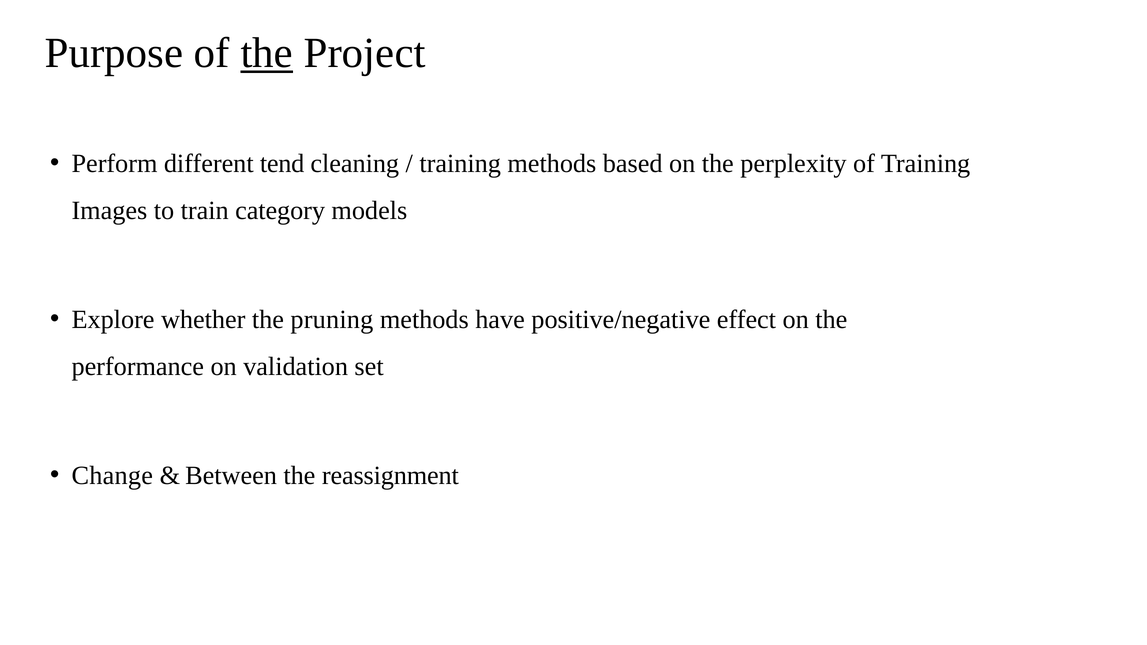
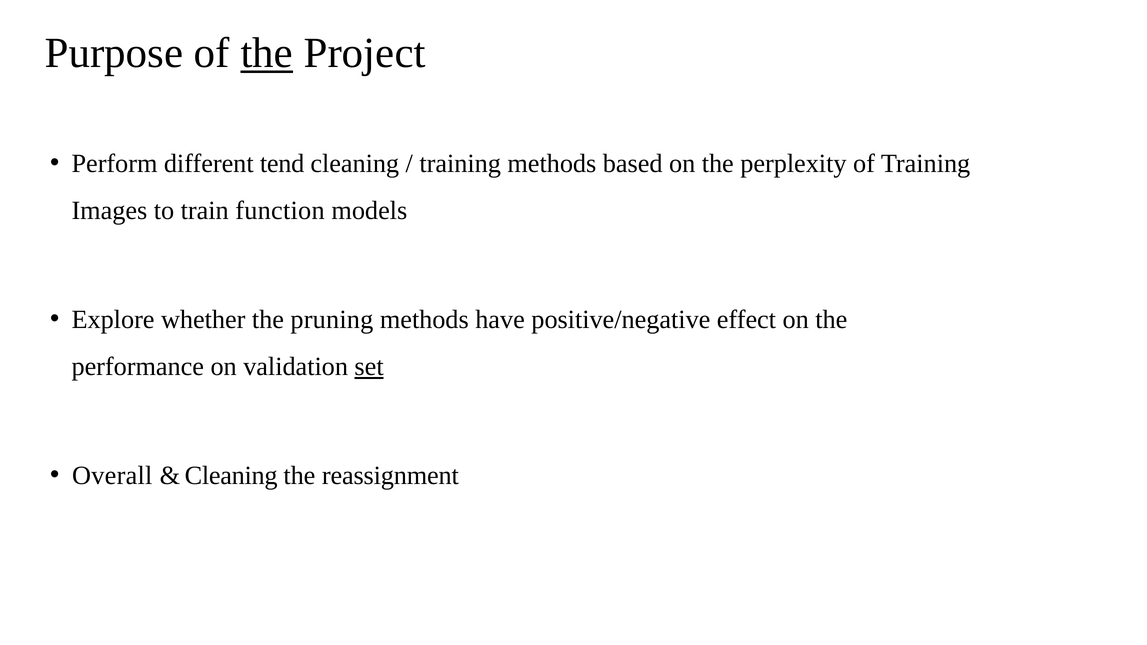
category: category -> function
set underline: none -> present
Change: Change -> Overall
Between at (231, 476): Between -> Cleaning
